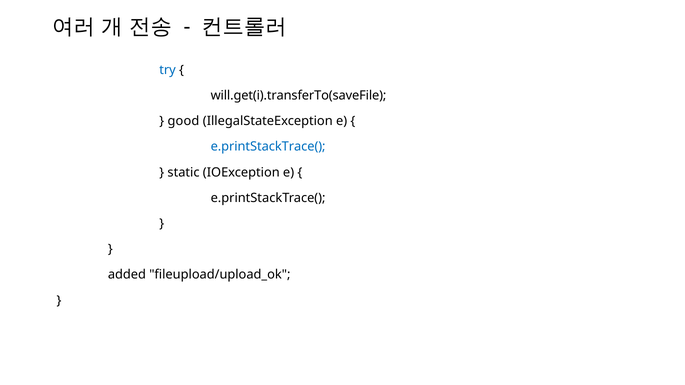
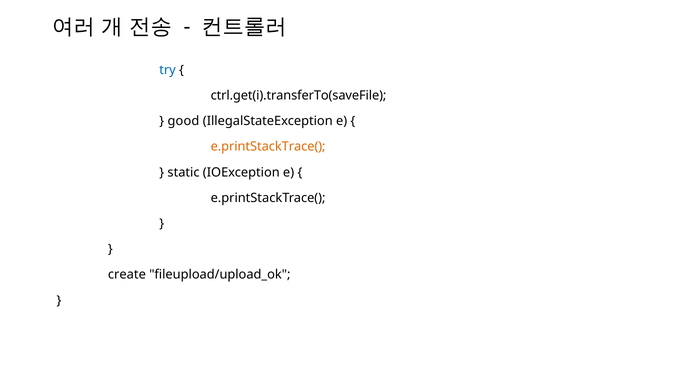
will.get(i).transferTo(saveFile: will.get(i).transferTo(saveFile -> ctrl.get(i).transferTo(saveFile
e.printStackTrace( at (268, 147) colour: blue -> orange
added: added -> create
